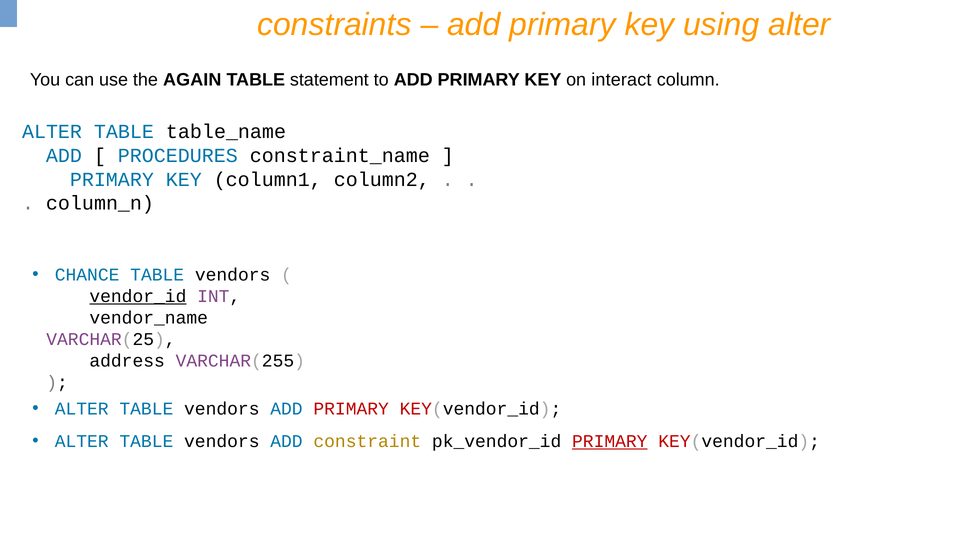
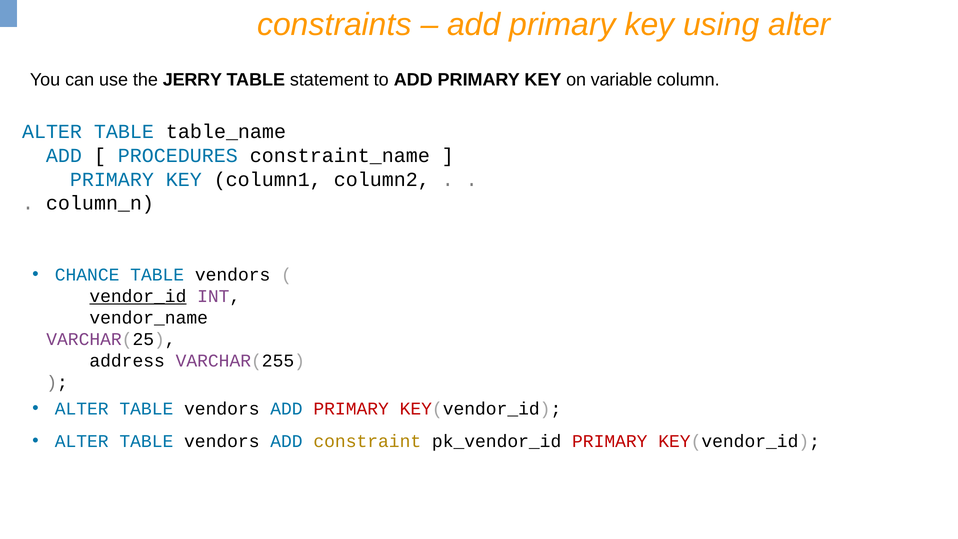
AGAIN: AGAIN -> JERRY
interact: interact -> variable
PRIMARY at (610, 441) underline: present -> none
